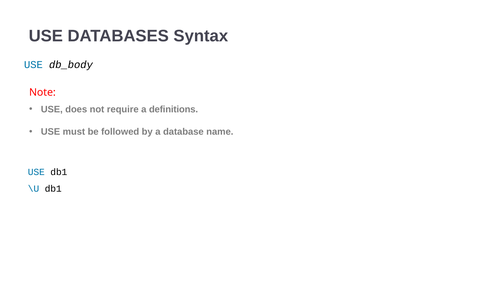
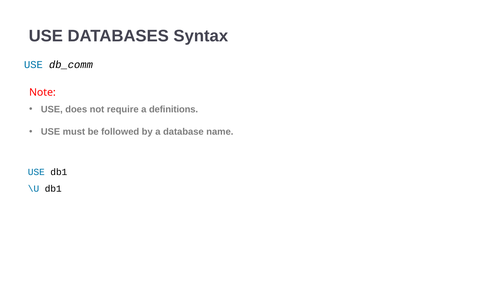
db_body: db_body -> db_comm
